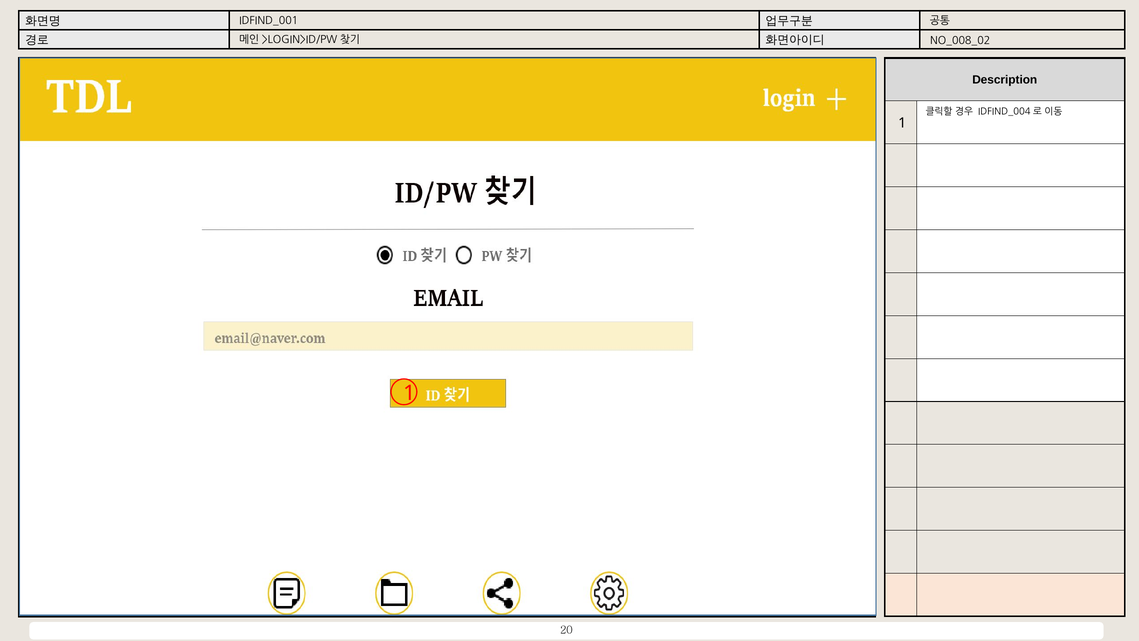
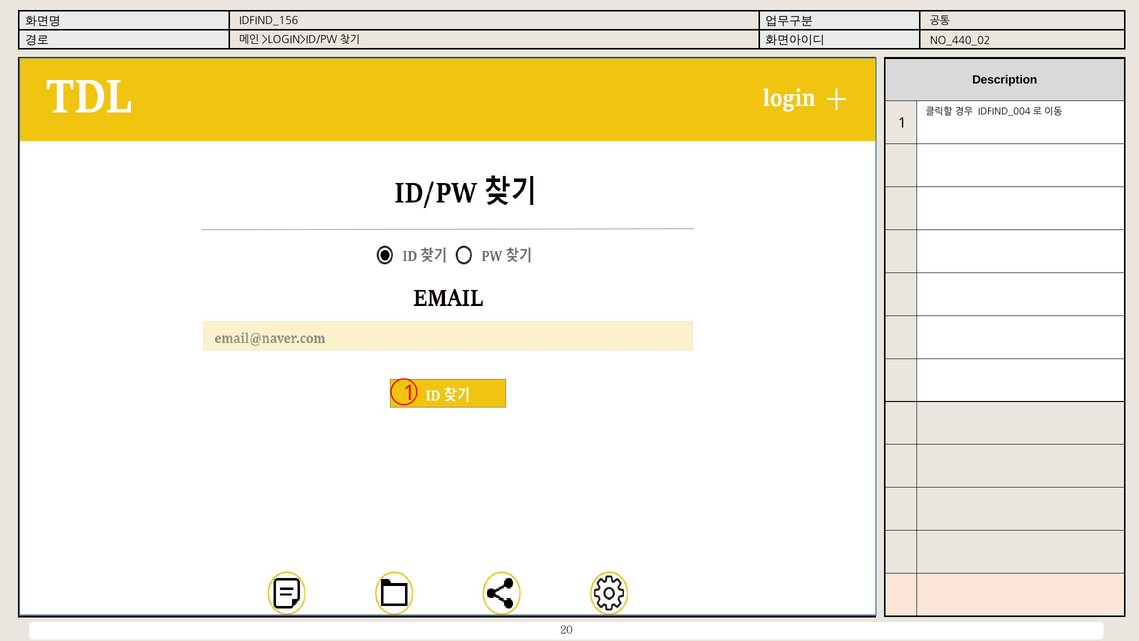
IDFIND_001: IDFIND_001 -> IDFIND_156
NO_008_02: NO_008_02 -> NO_440_02
